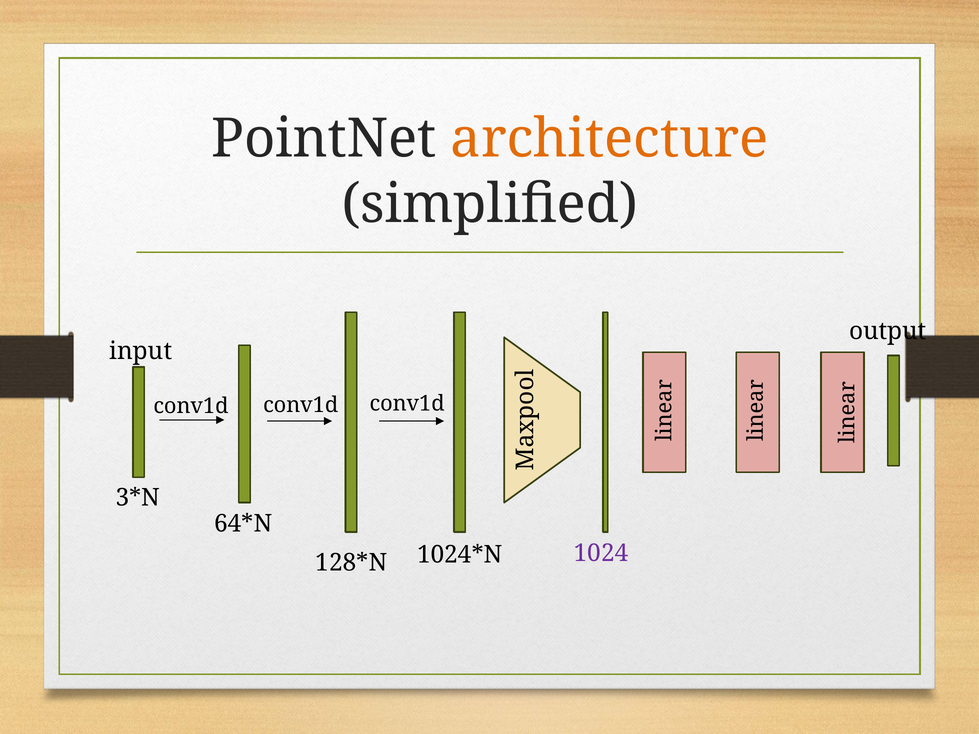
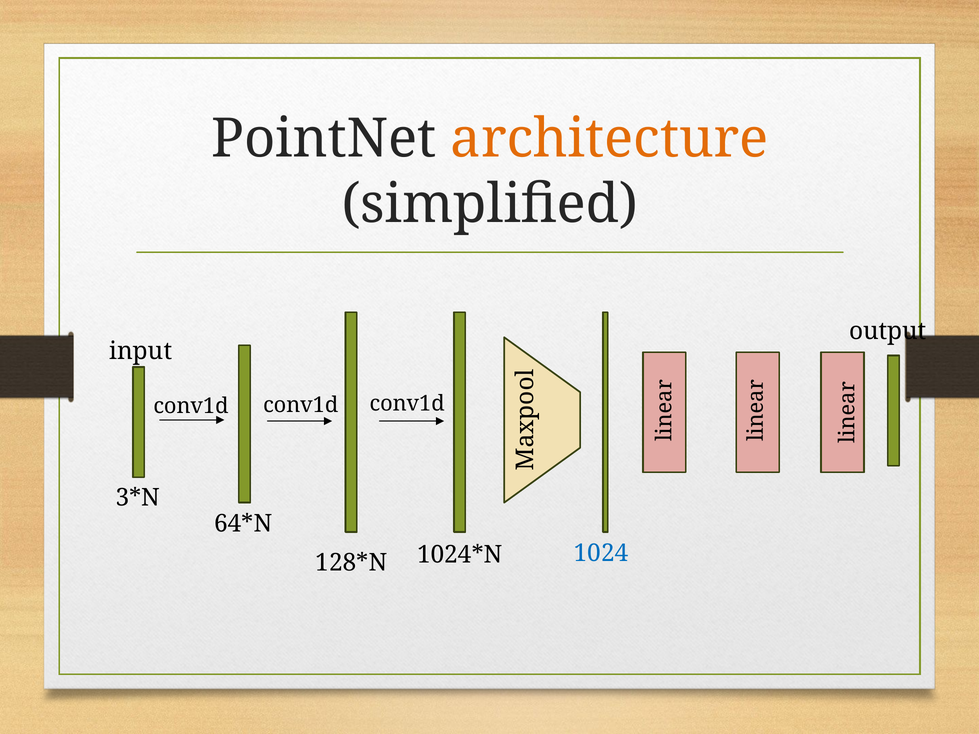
1024 colour: purple -> blue
